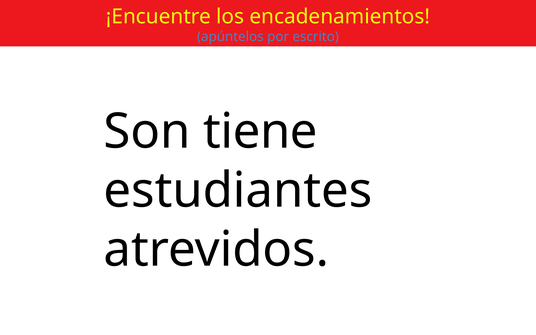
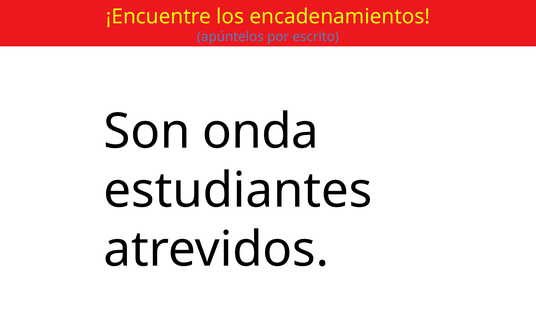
tiene: tiene -> onda
